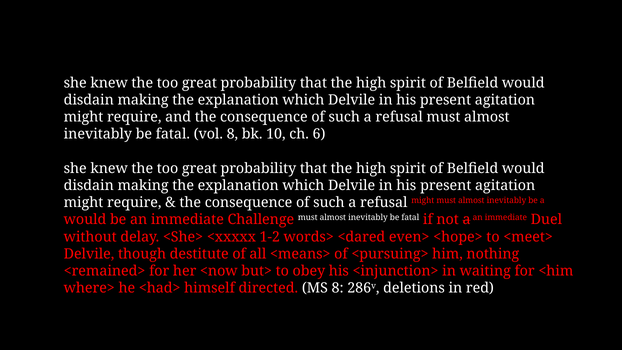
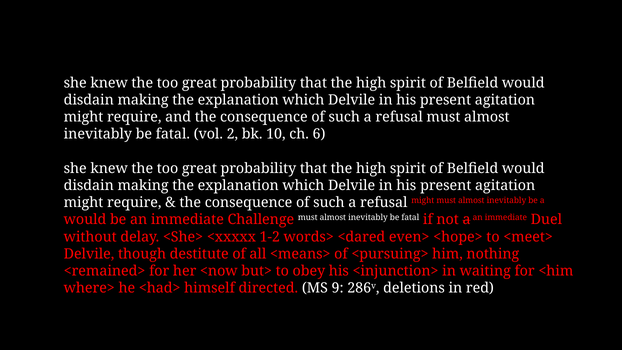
vol 8: 8 -> 2
MS 8: 8 -> 9
